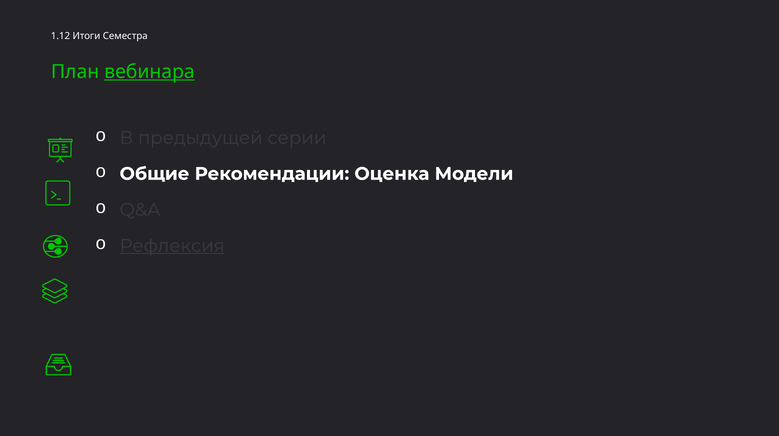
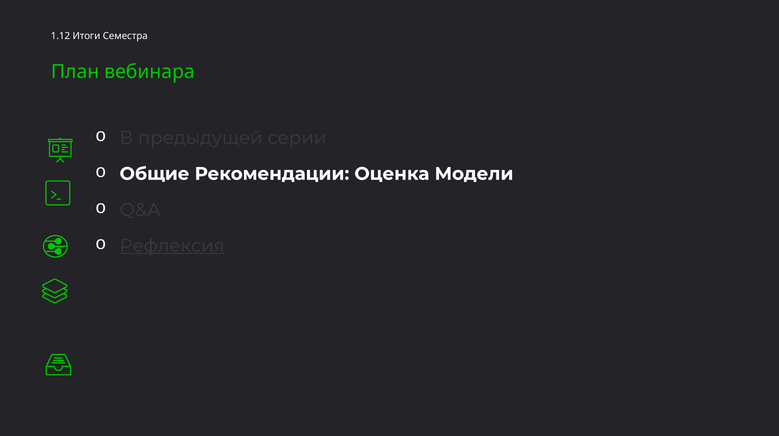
вебинара underline: present -> none
